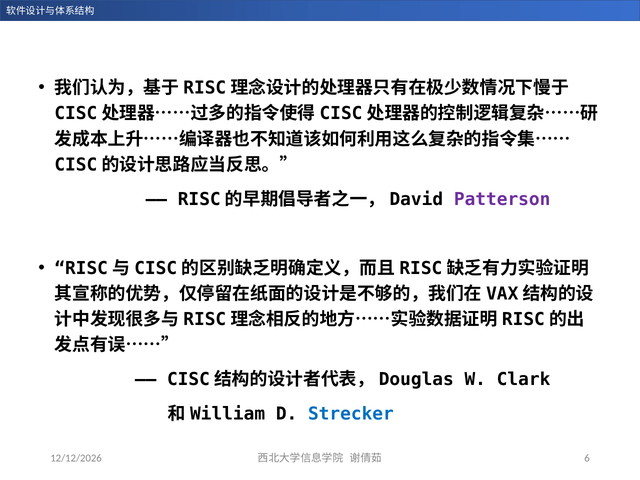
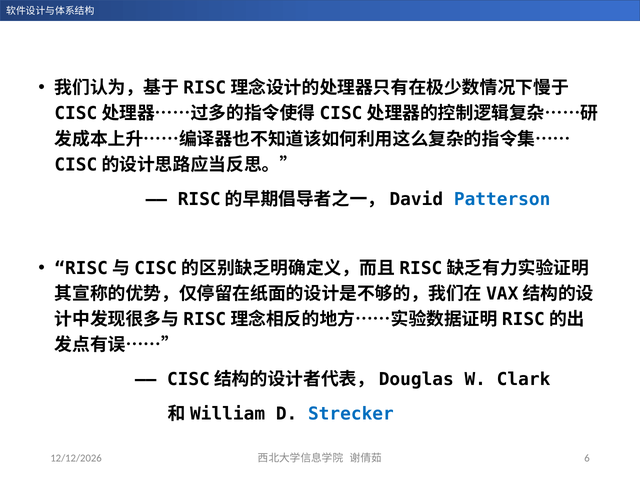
Patterson colour: purple -> blue
